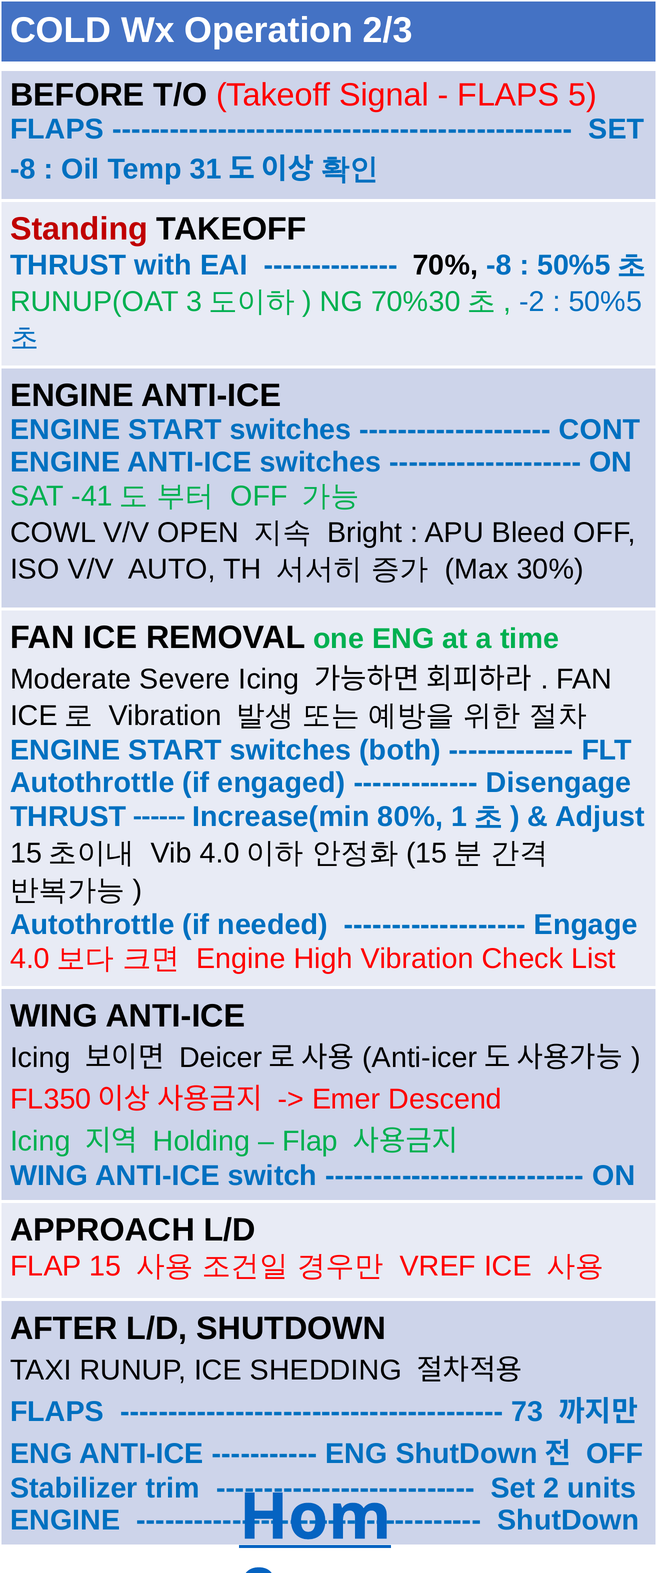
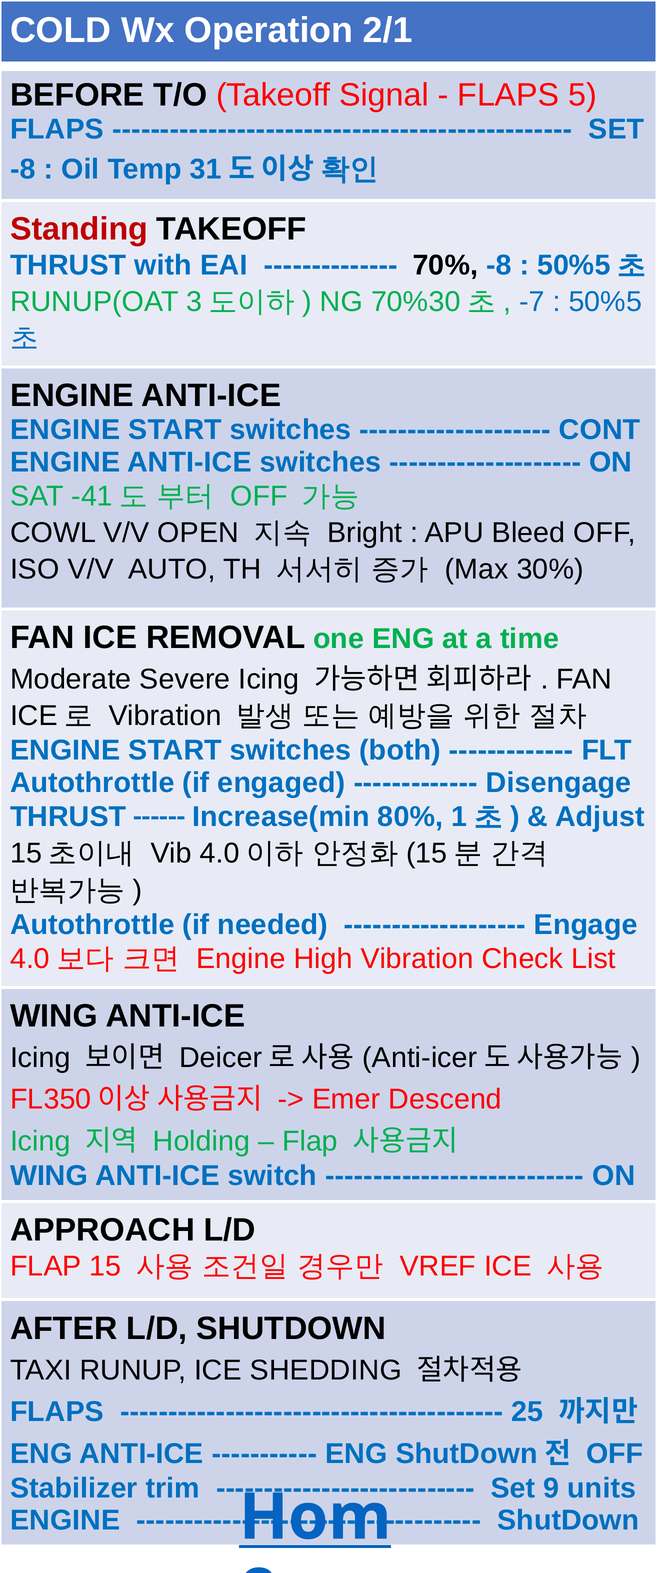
2/3: 2/3 -> 2/1
-2: -2 -> -7
73: 73 -> 25
2: 2 -> 9
